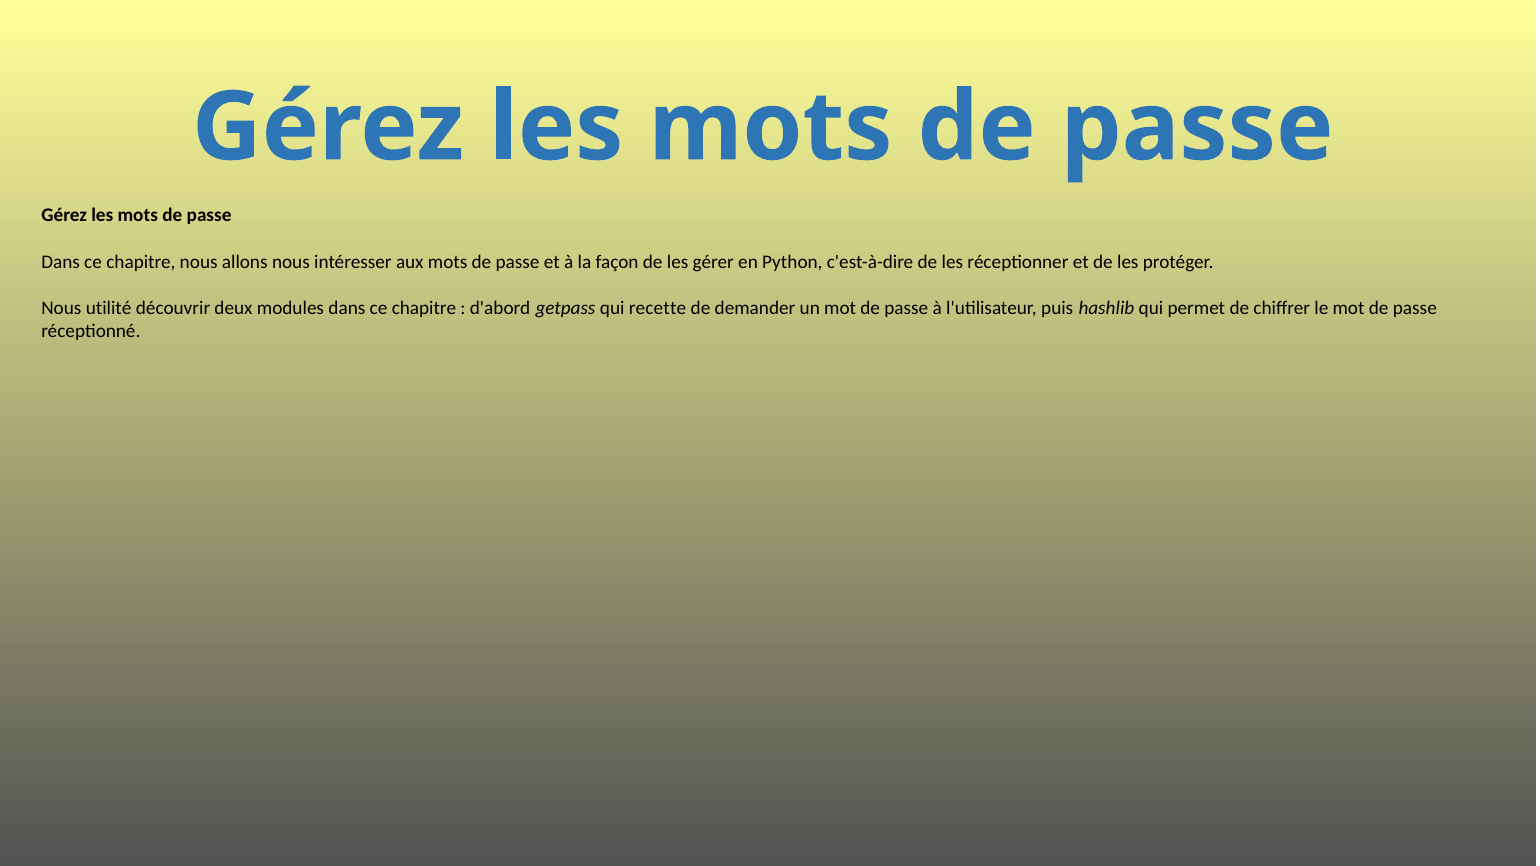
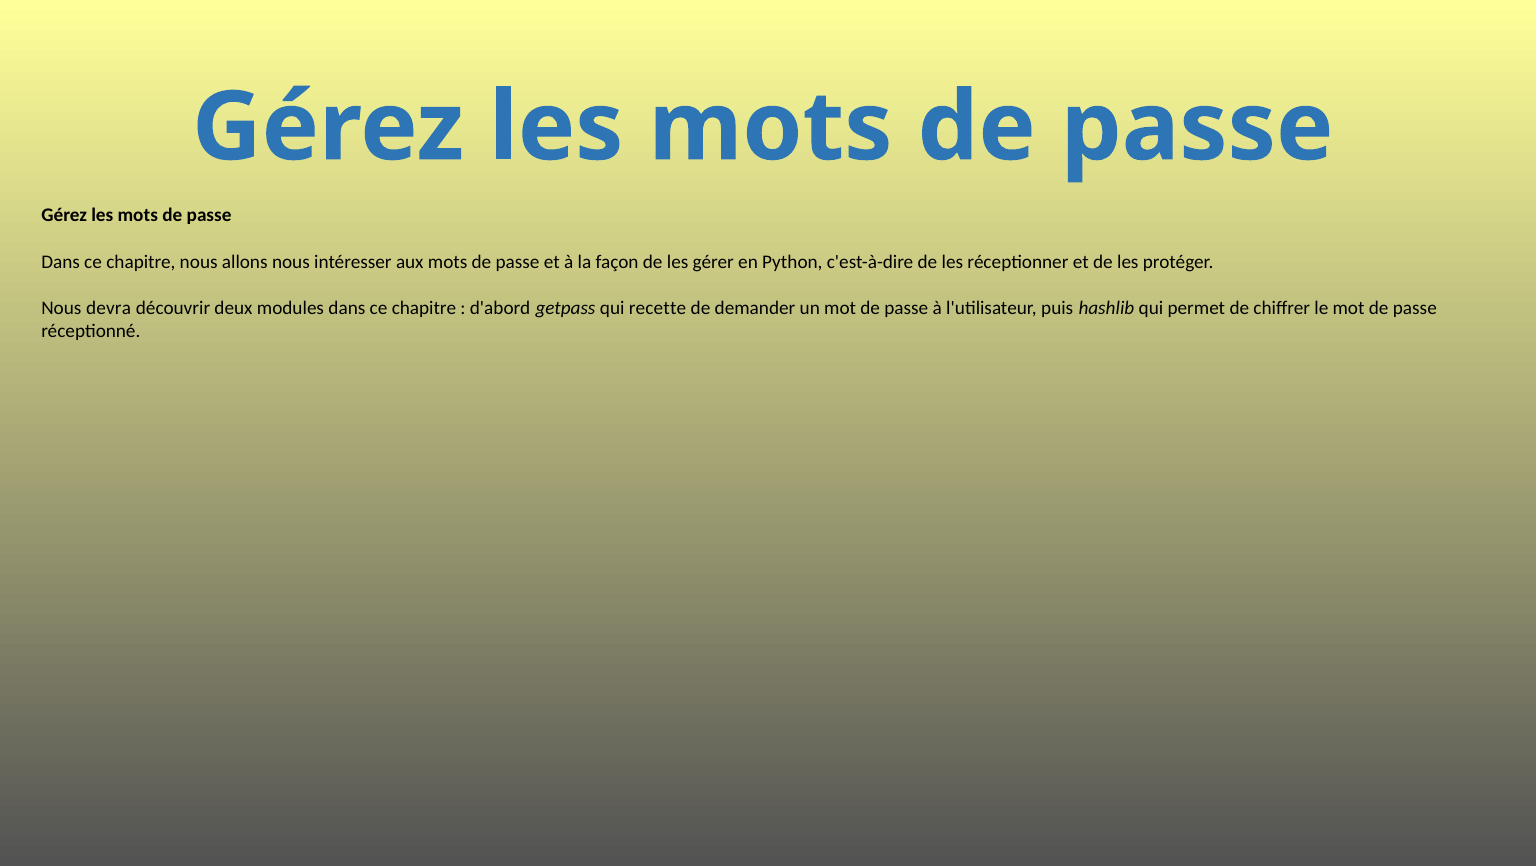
utilité: utilité -> devra
